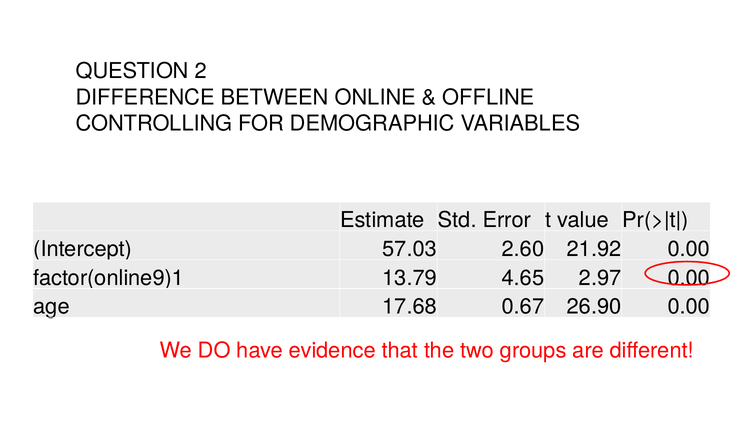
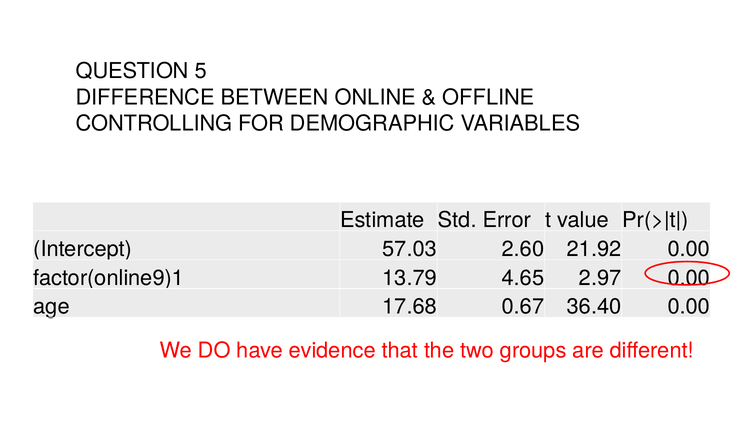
2: 2 -> 5
26.90: 26.90 -> 36.40
